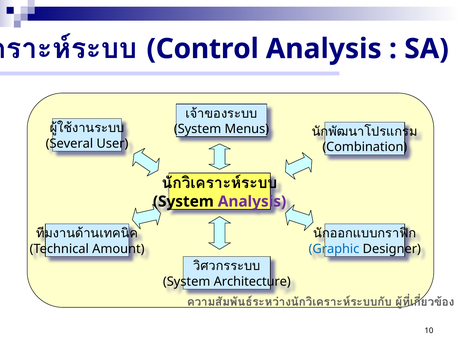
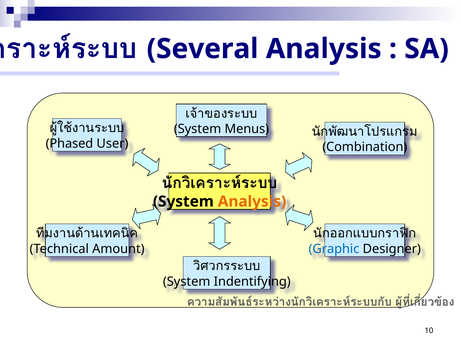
Control: Control -> Several
Several: Several -> Phased
Analysis at (252, 201) colour: purple -> orange
Architecture: Architecture -> Indentifying
